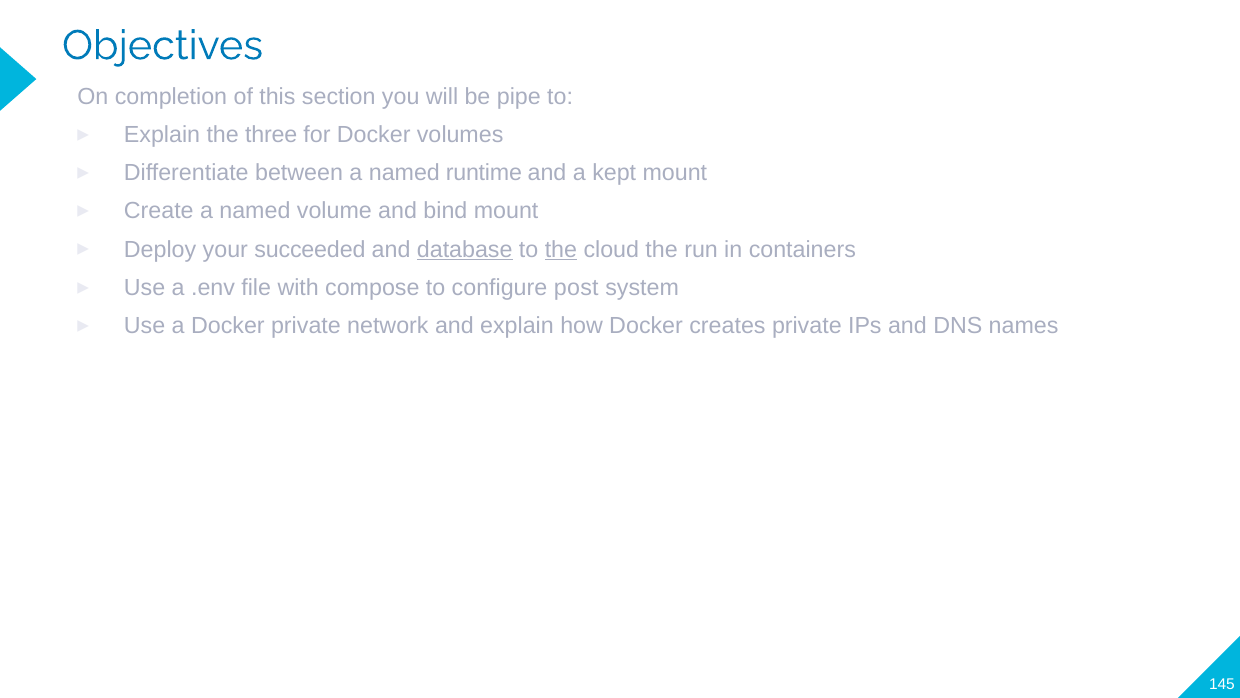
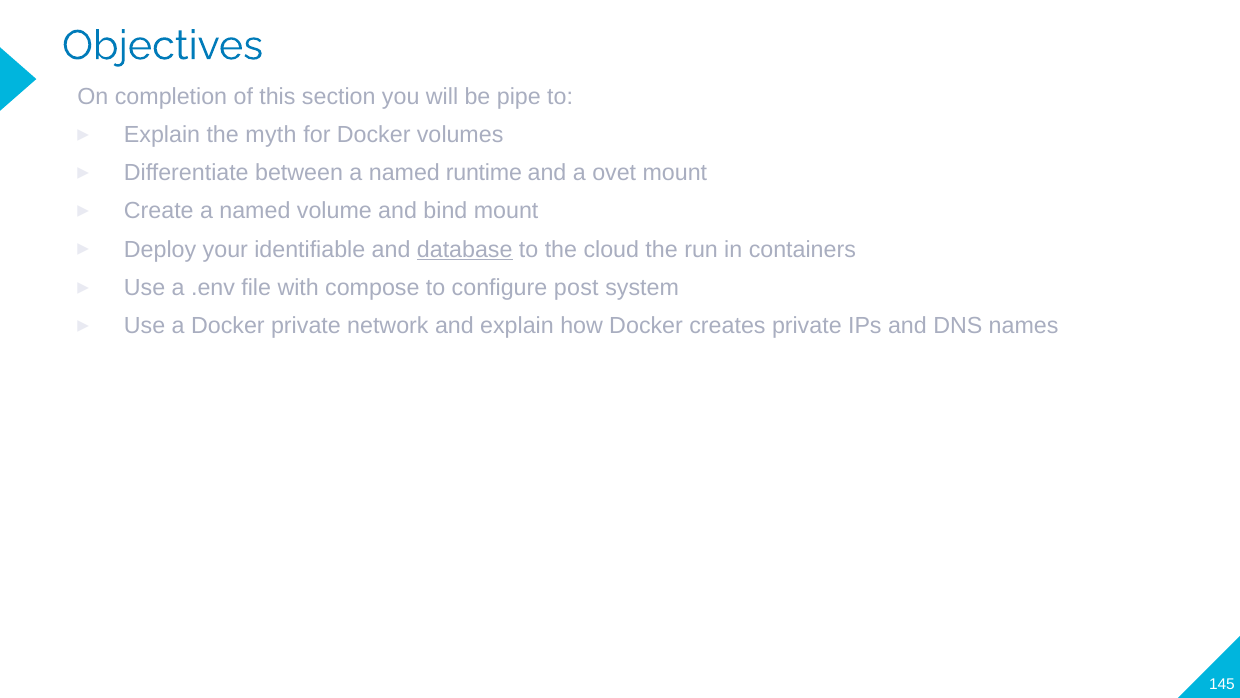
three: three -> myth
kept: kept -> ovet
succeeded: succeeded -> identifiable
the at (561, 249) underline: present -> none
